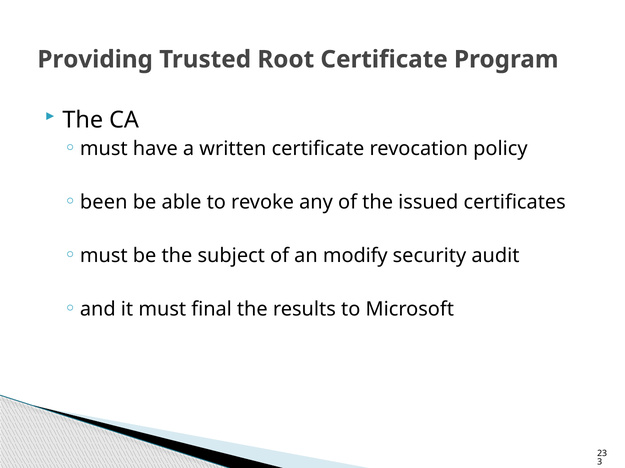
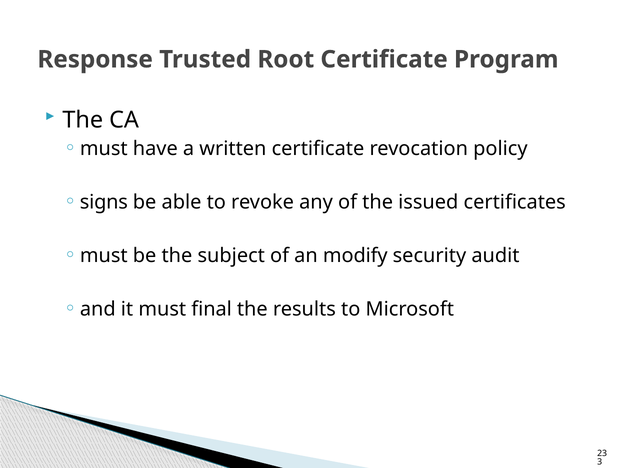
Providing: Providing -> Response
been: been -> signs
